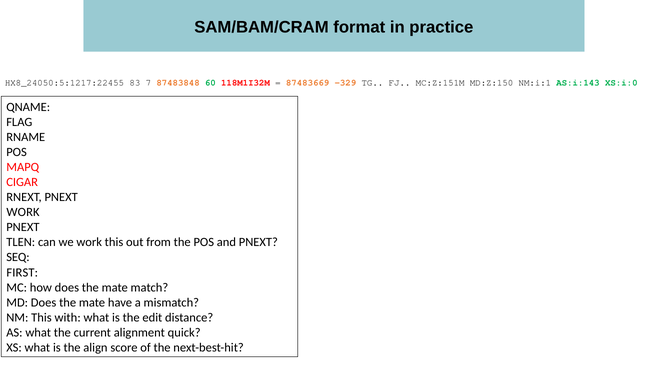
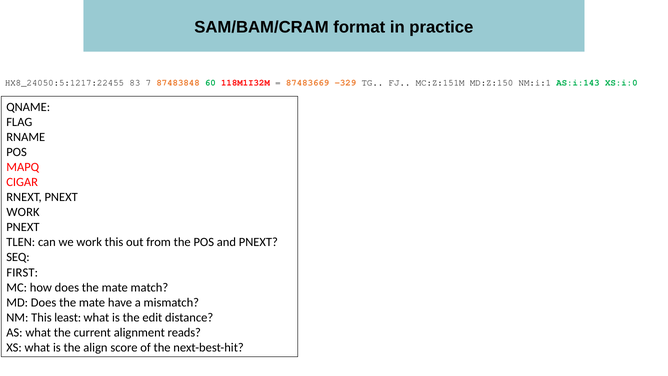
with: with -> least
quick: quick -> reads
